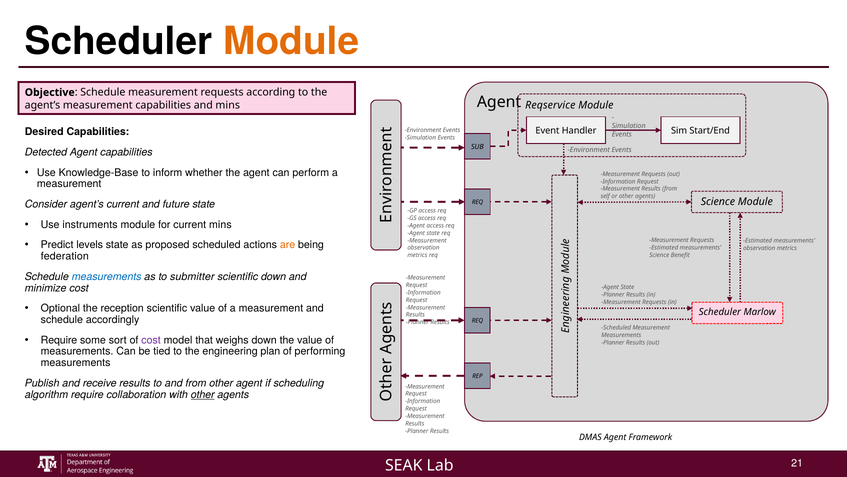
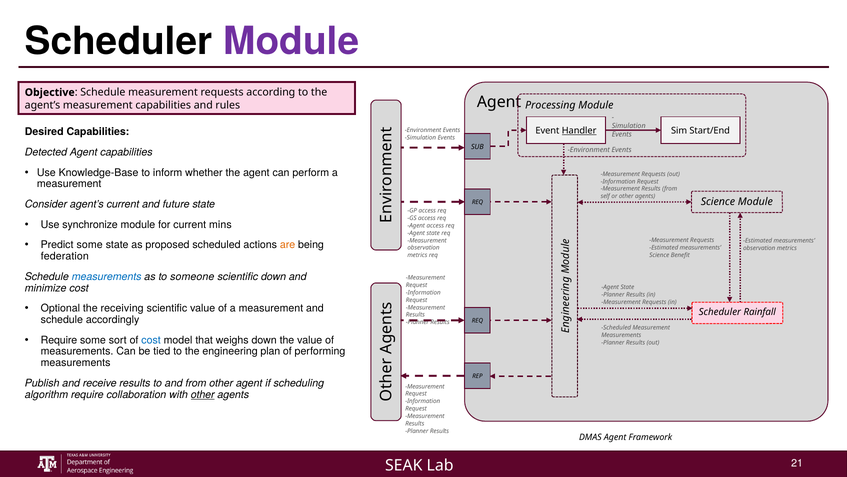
Module at (291, 41) colour: orange -> purple
and mins: mins -> rules
Reqservice: Reqservice -> Processing
Handler underline: none -> present
instruments: instruments -> synchronize
Predict levels: levels -> some
submitter: submitter -> someone
reception: reception -> receiving
Marlow: Marlow -> Rainfall
cost at (151, 340) colour: purple -> blue
